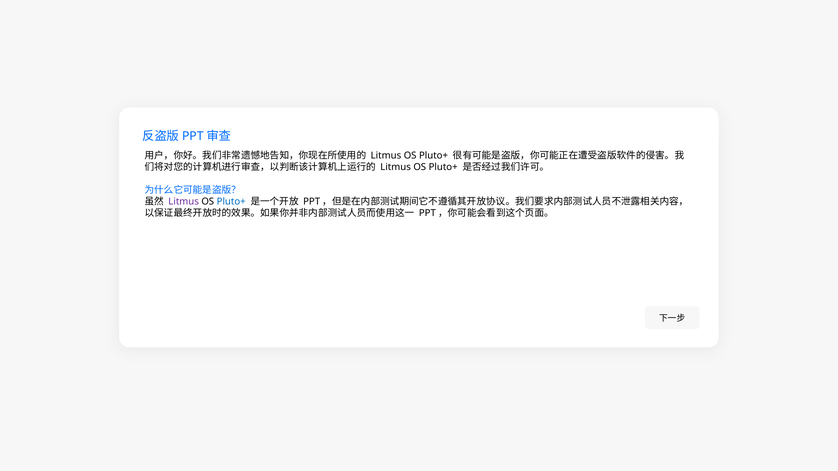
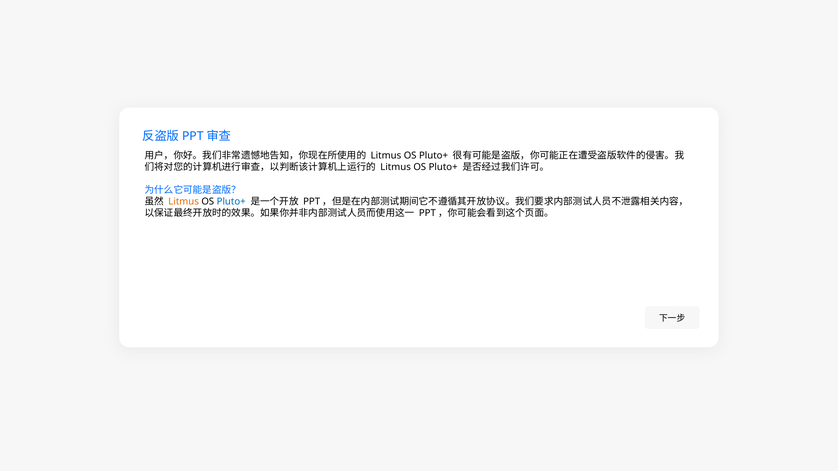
Litmus at (184, 202) colour: purple -> orange
